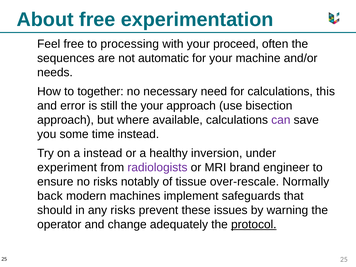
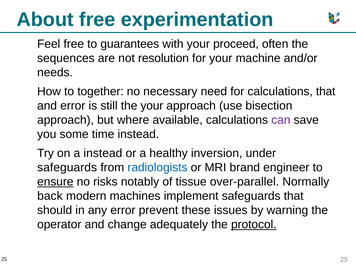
processing: processing -> guarantees
automatic: automatic -> resolution
calculations this: this -> that
experiment at (67, 168): experiment -> safeguards
radiologists colour: purple -> blue
ensure underline: none -> present
over-rescale: over-rescale -> over-parallel
any risks: risks -> error
